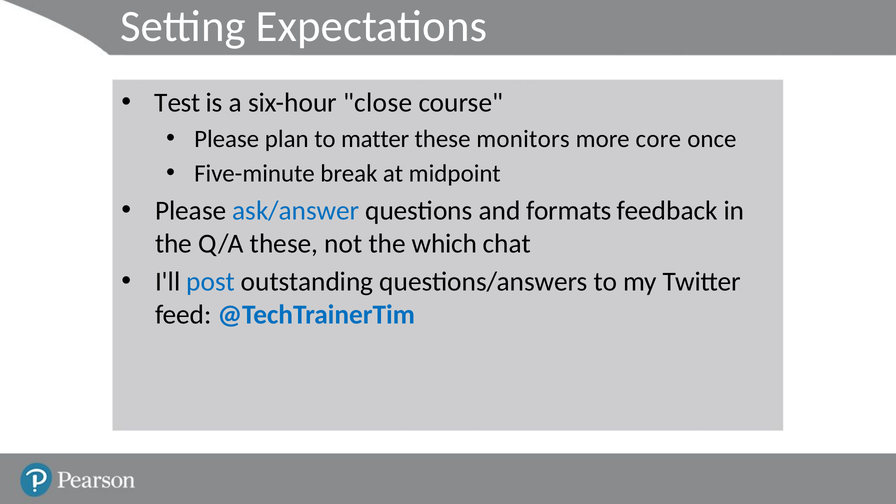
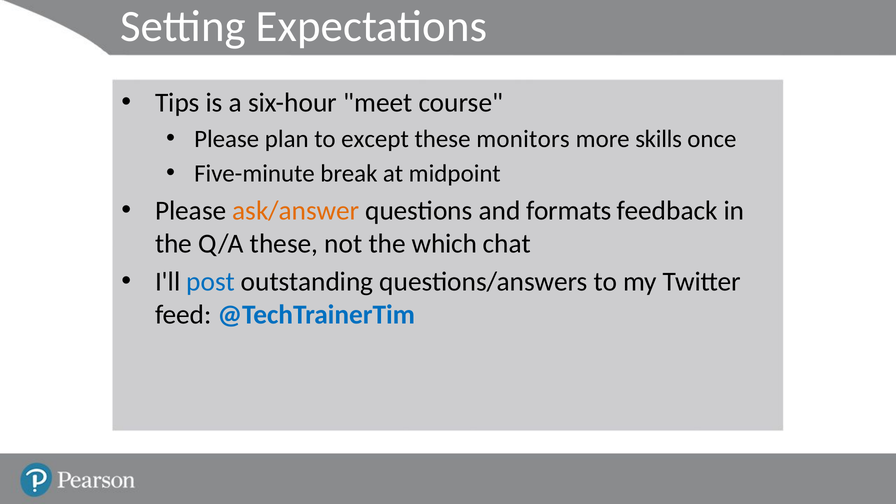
Test: Test -> Tips
close: close -> meet
matter: matter -> except
core: core -> skills
ask/answer colour: blue -> orange
